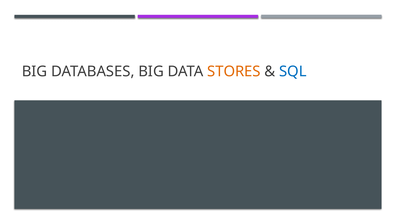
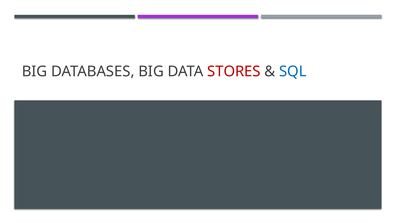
STORES colour: orange -> red
